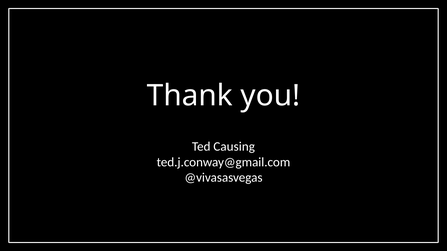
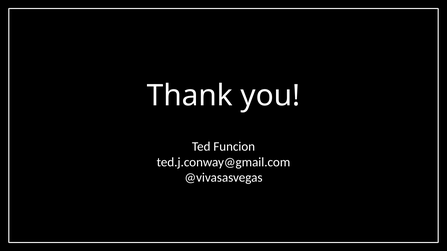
Causing: Causing -> Funcion
